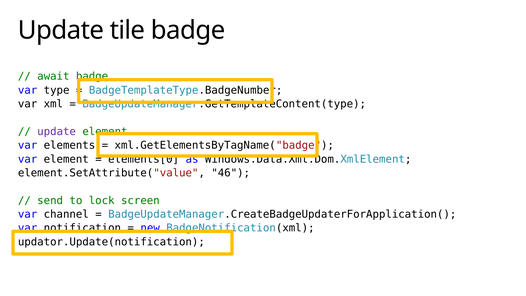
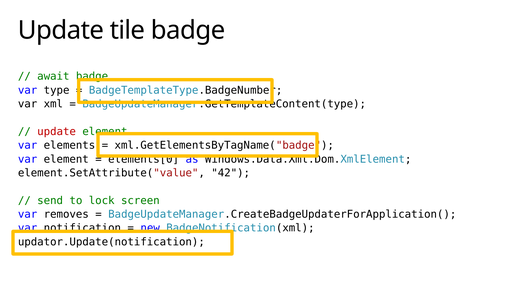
update at (57, 132) colour: purple -> red
46: 46 -> 42
channel: channel -> removes
